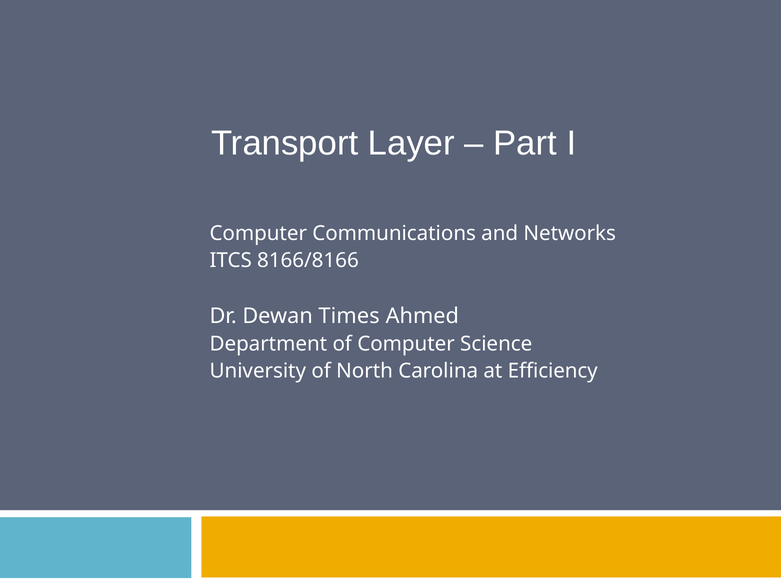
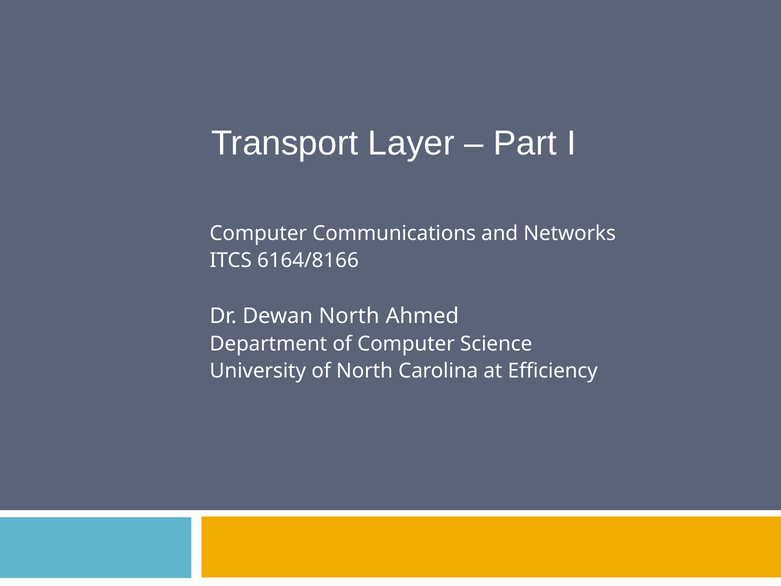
8166/8166: 8166/8166 -> 6164/8166
Dewan Times: Times -> North
